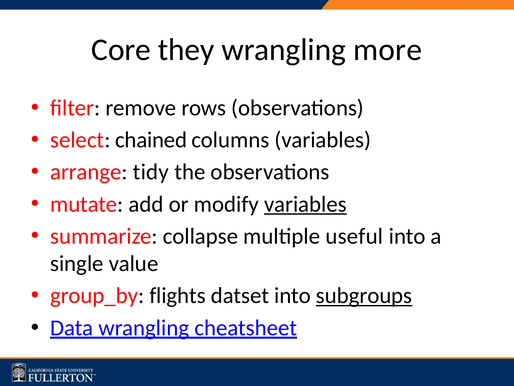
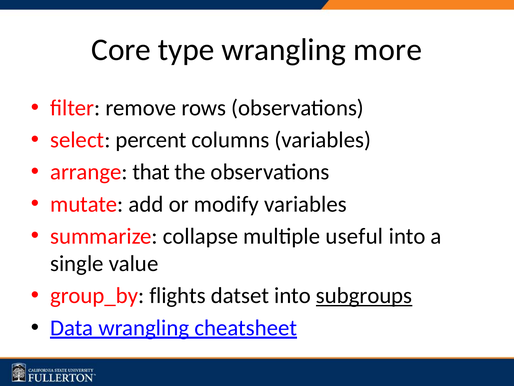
they: they -> type
chained: chained -> percent
tidy: tidy -> that
variables at (305, 204) underline: present -> none
